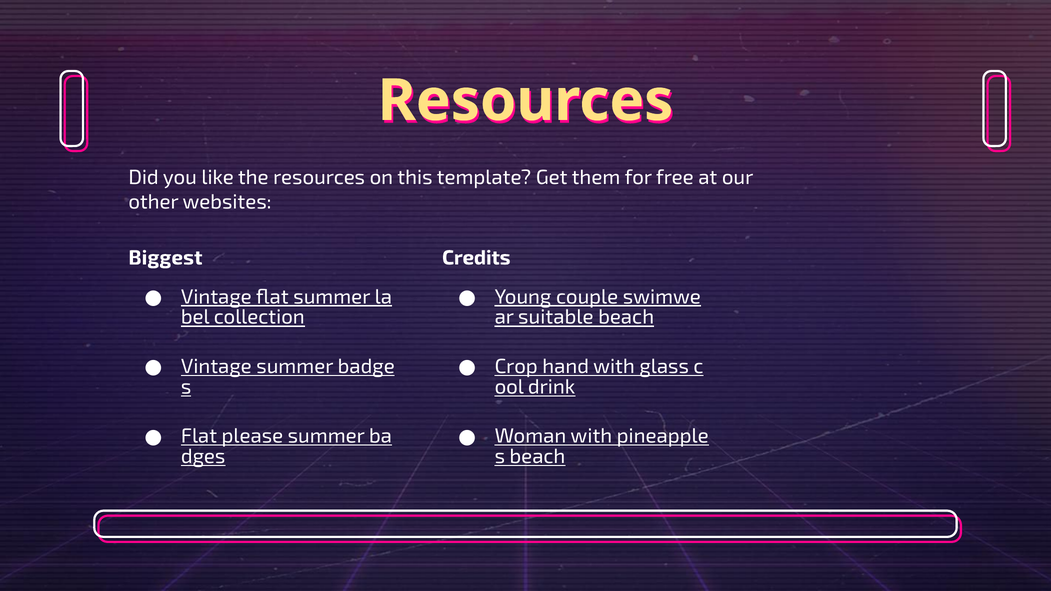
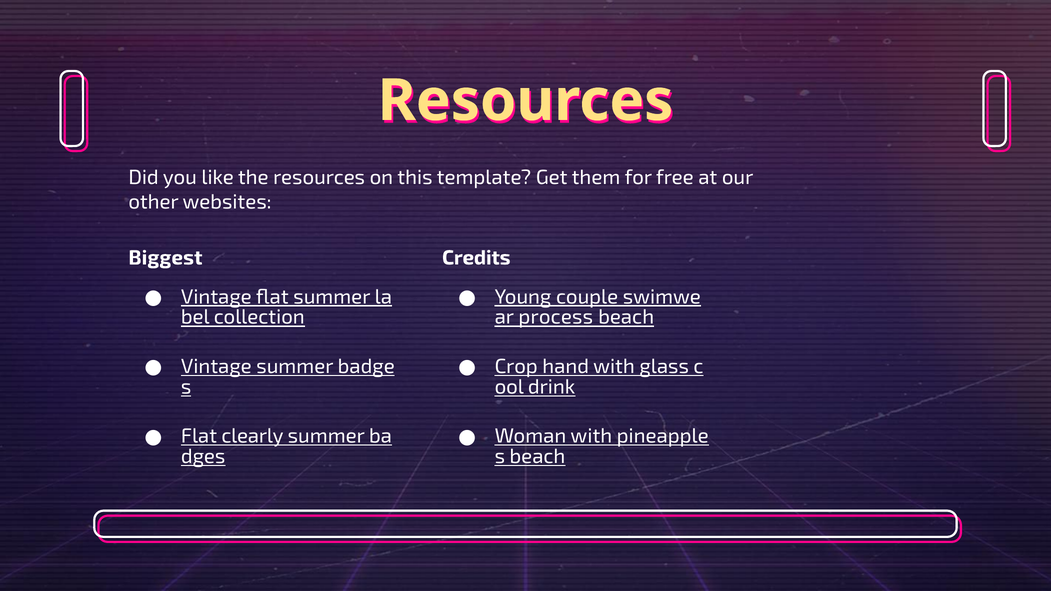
suitable: suitable -> process
please: please -> clearly
